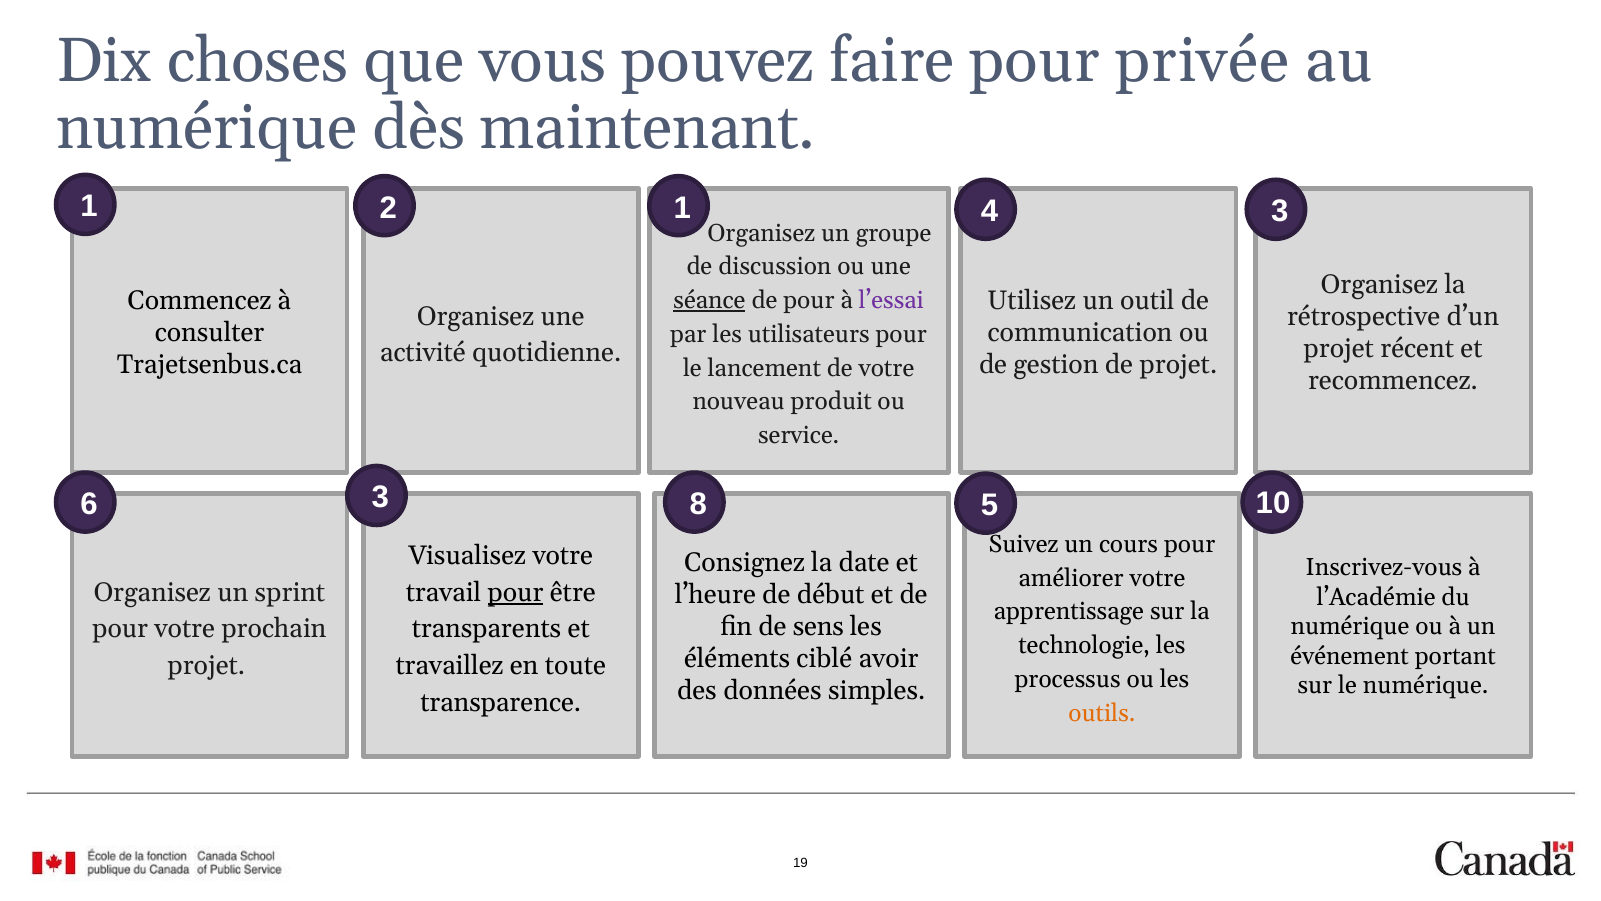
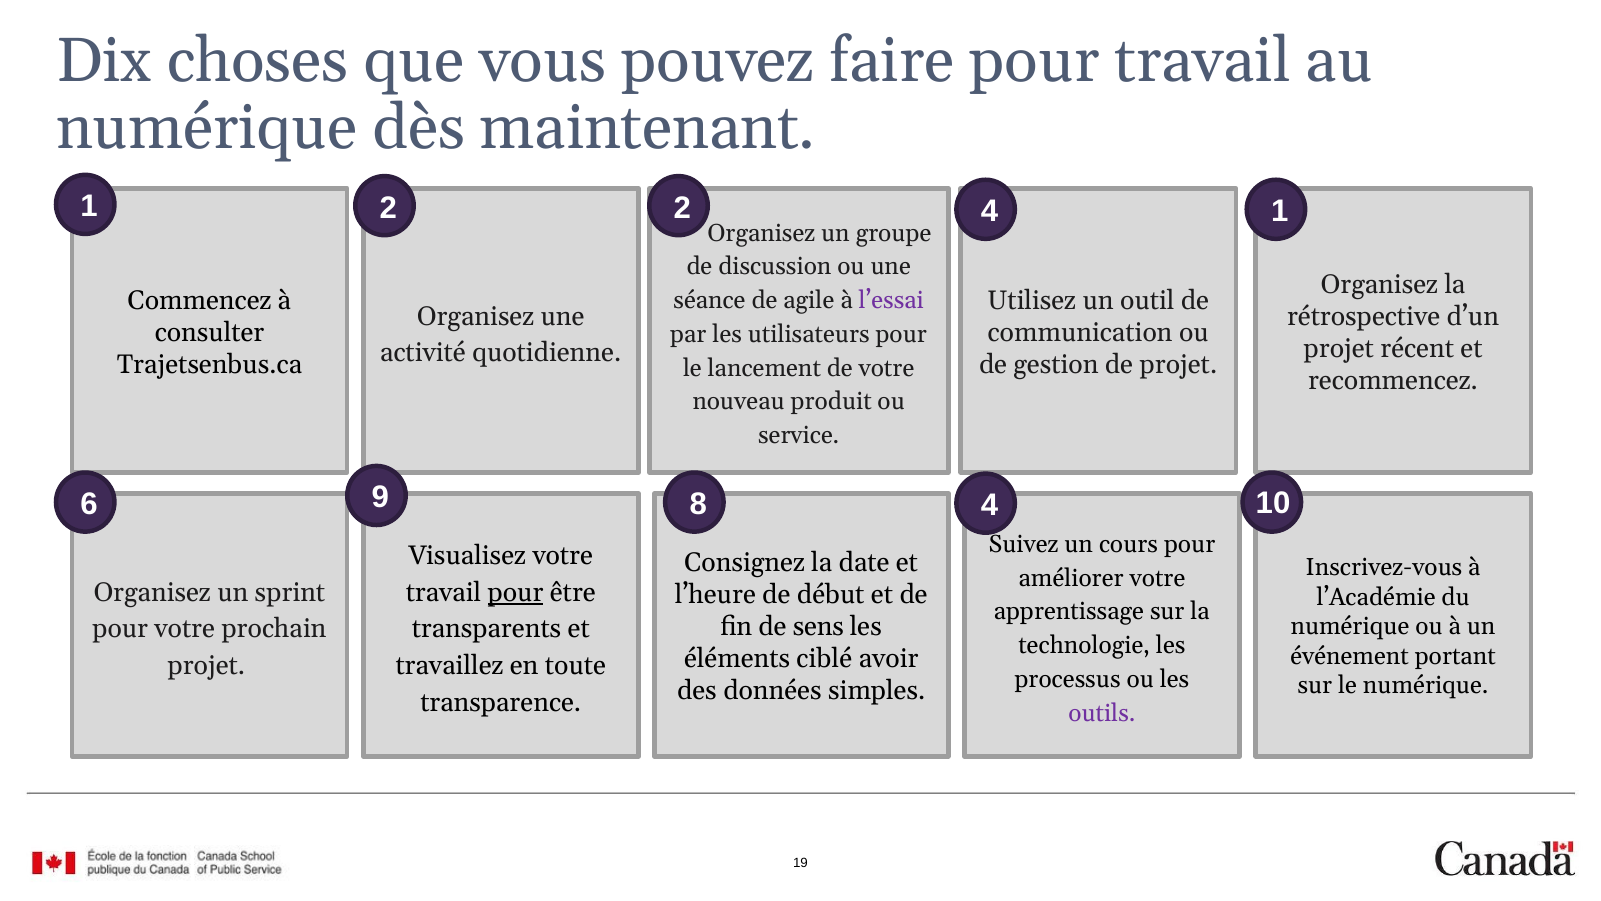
pour privée: privée -> travail
2 1: 1 -> 2
4 3: 3 -> 1
séance underline: present -> none
de pour: pour -> agile
6 3: 3 -> 9
8 5: 5 -> 4
outils colour: orange -> purple
